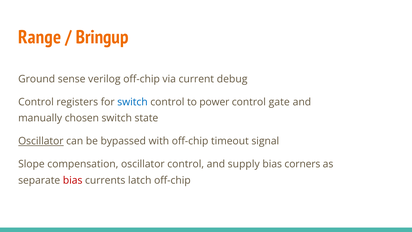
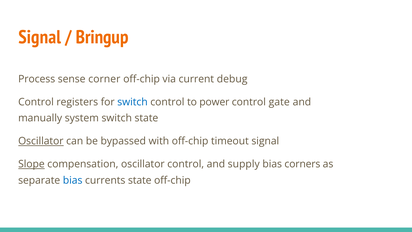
Range at (40, 37): Range -> Signal
Ground: Ground -> Process
verilog: verilog -> corner
chosen: chosen -> system
Slope underline: none -> present
bias at (73, 180) colour: red -> blue
currents latch: latch -> state
